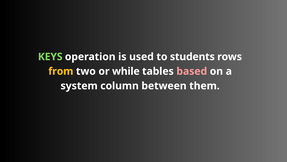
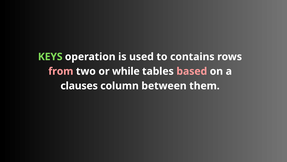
students: students -> contains
from colour: yellow -> pink
system: system -> clauses
